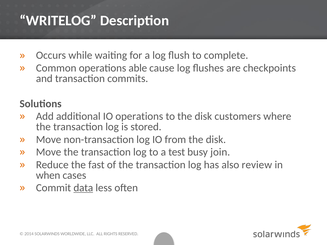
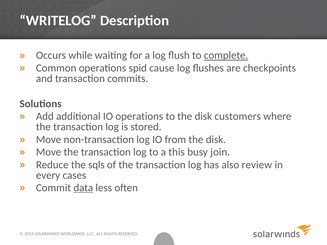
complete underline: none -> present
able: able -> spid
test: test -> this
fast: fast -> sqls
when: when -> every
